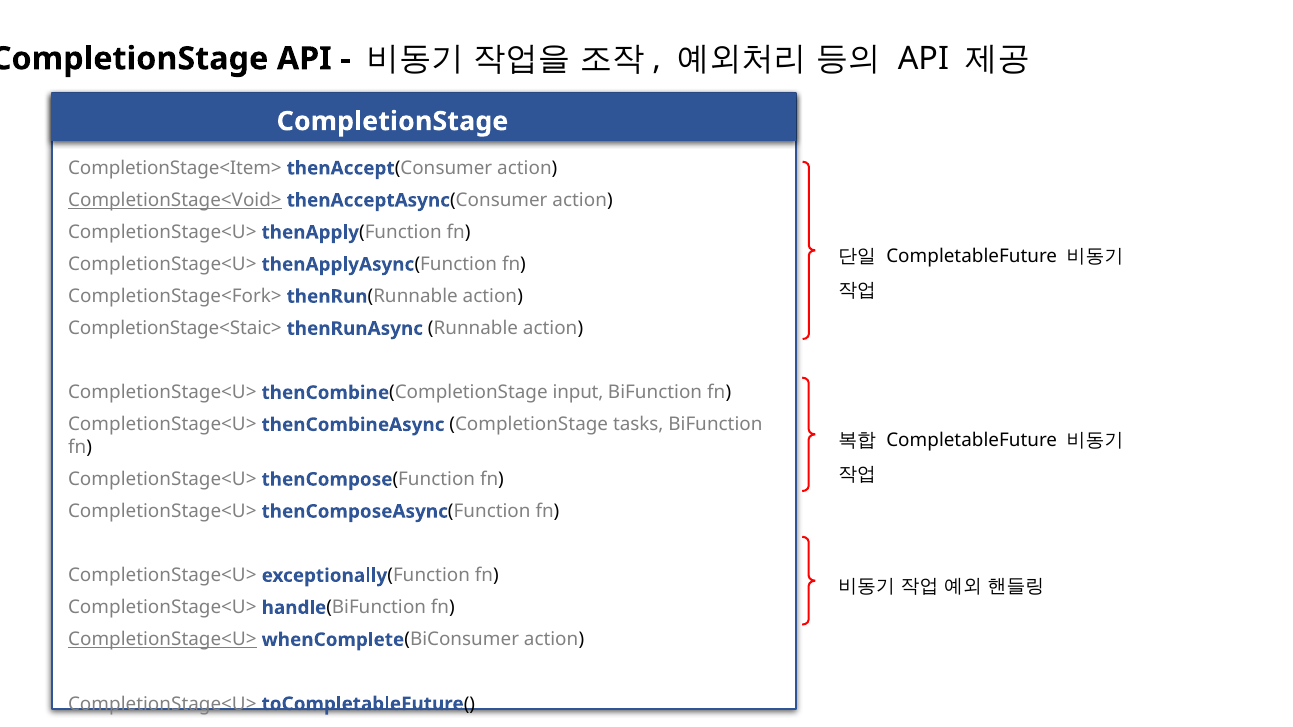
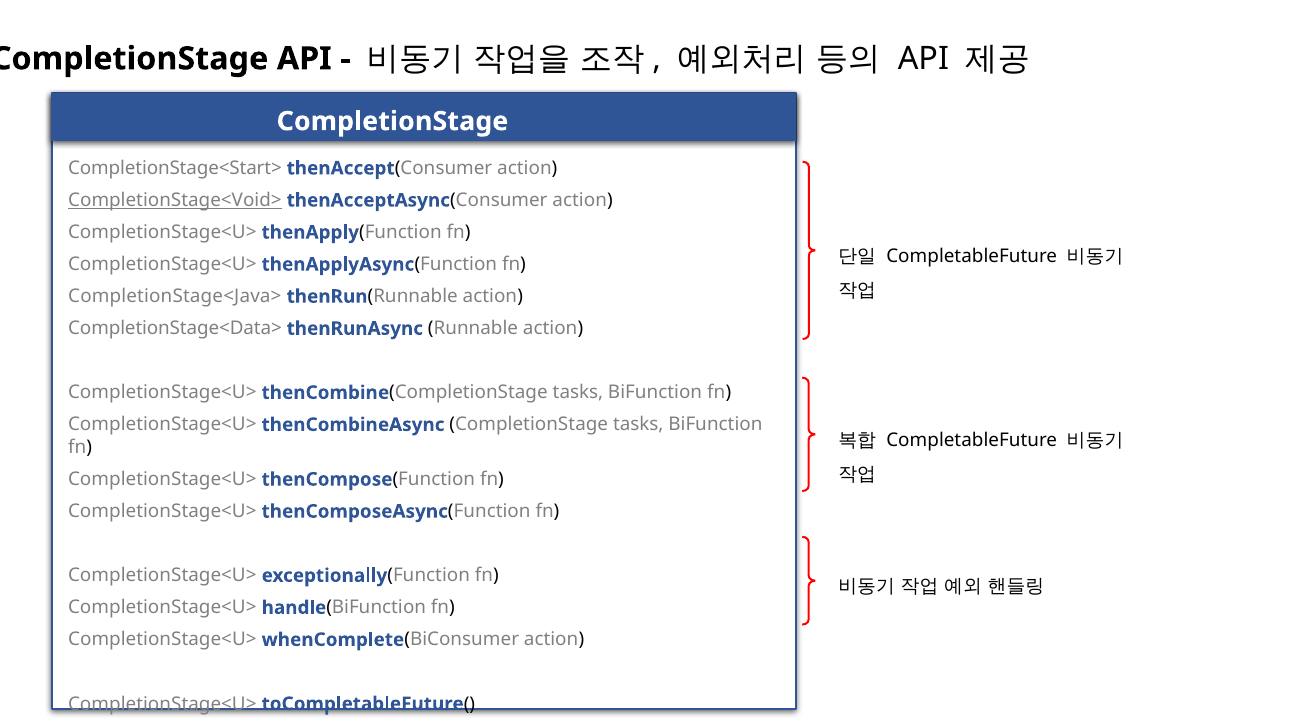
CompletionStage<Item>: CompletionStage<Item> -> CompletionStage<Start>
CompletionStage<Fork>: CompletionStage<Fork> -> CompletionStage<Java>
CompletionStage<Staic>: CompletionStage<Staic> -> CompletionStage<Data>
thenCombine(CompletionStage input: input -> tasks
CompletionStage<U> at (162, 640) underline: present -> none
